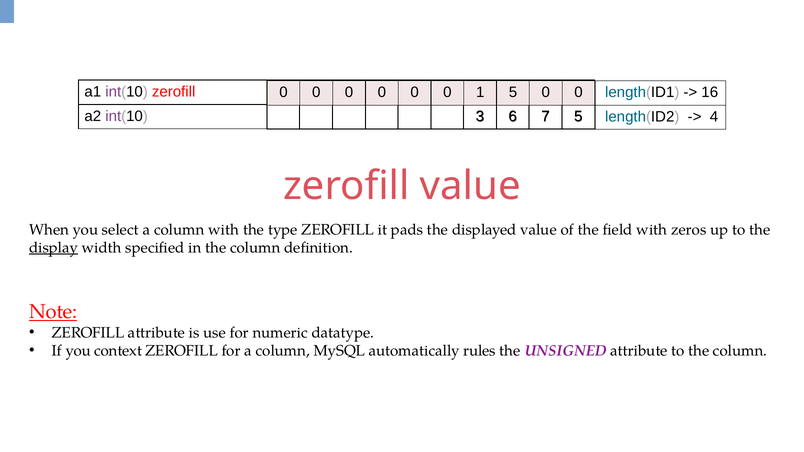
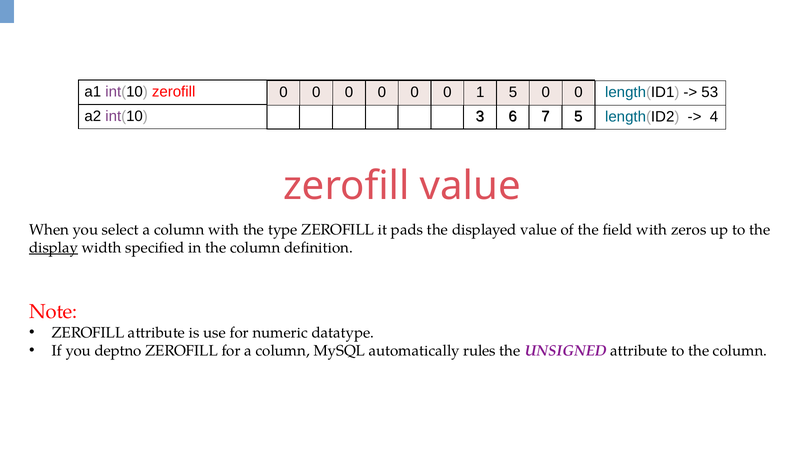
16: 16 -> 53
Note underline: present -> none
context: context -> deptno
